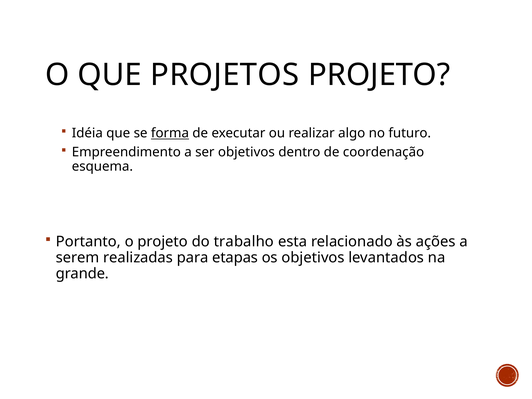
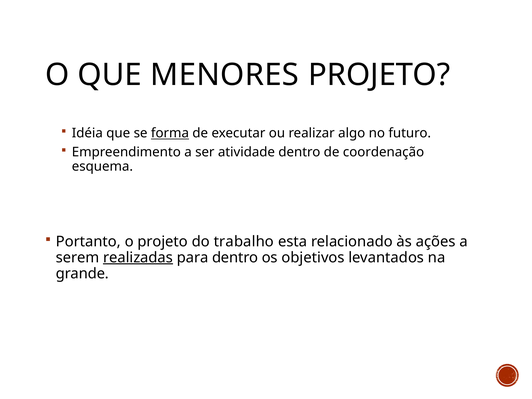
PROJETOS: PROJETOS -> MENORES
ser objetivos: objetivos -> atividade
realizadas underline: none -> present
para etapas: etapas -> dentro
